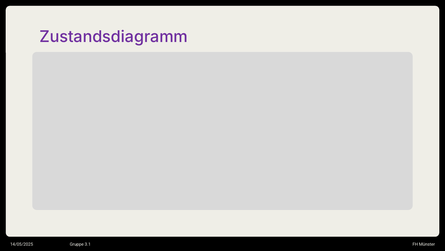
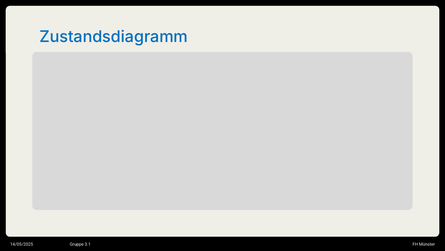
Zustandsdiagramm colour: purple -> blue
